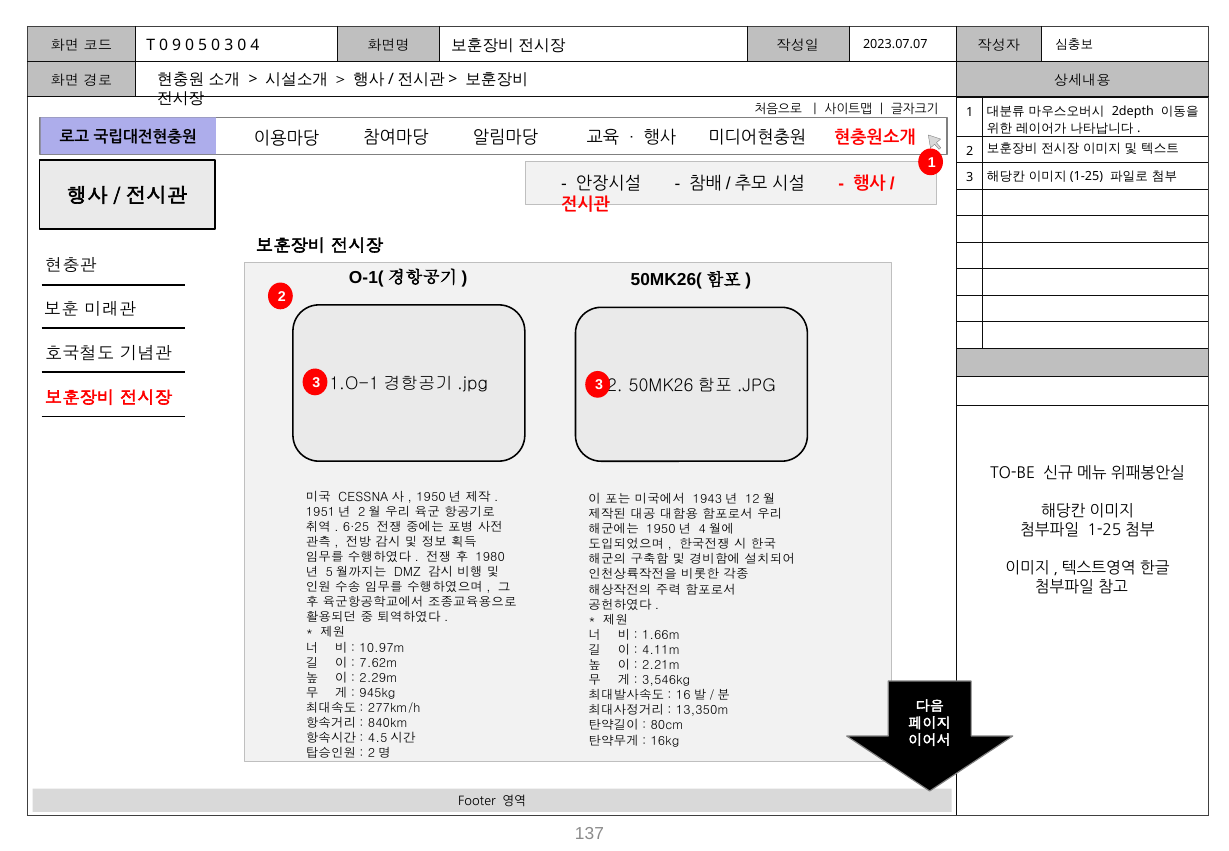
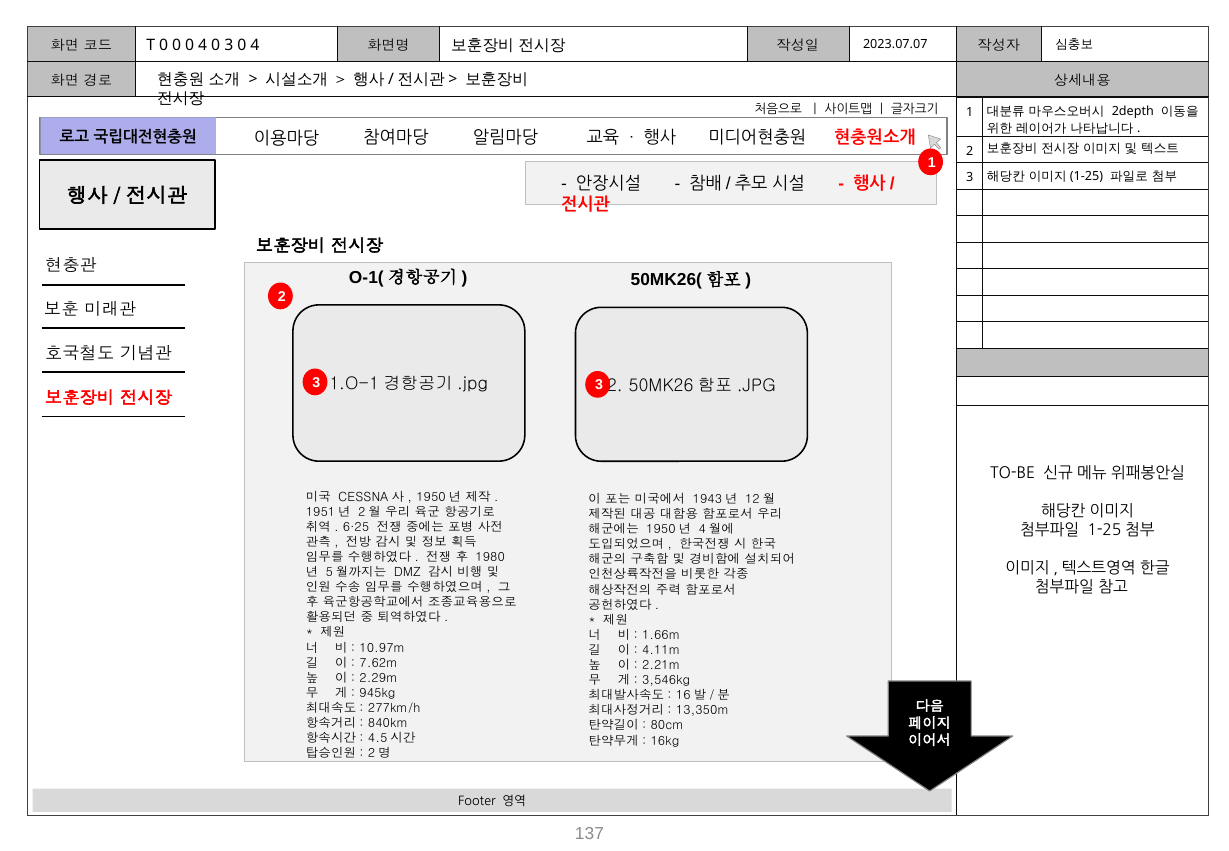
T 0 9: 9 -> 0
5 at (203, 45): 5 -> 4
